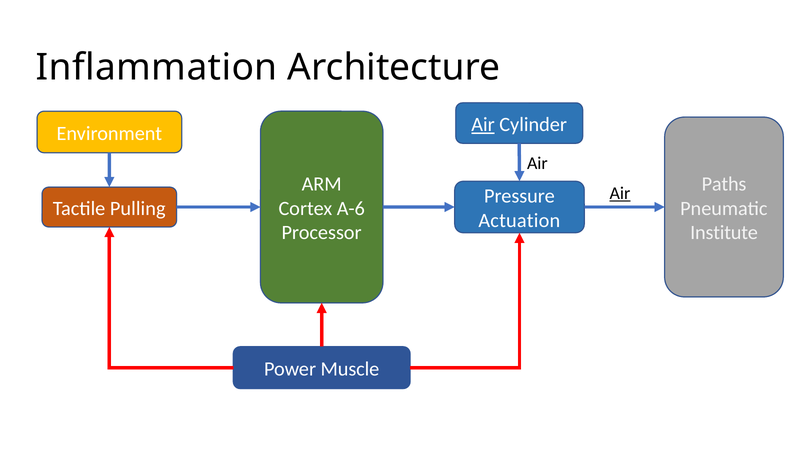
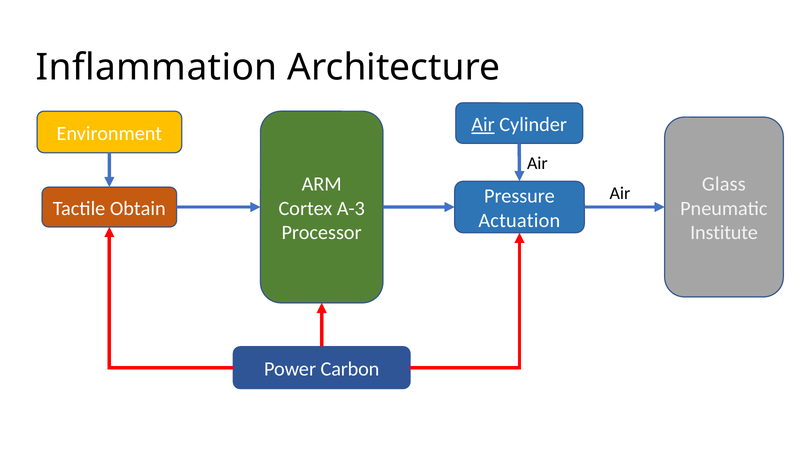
Paths: Paths -> Glass
Air at (620, 193) underline: present -> none
Pulling: Pulling -> Obtain
A-6: A-6 -> A-3
Muscle: Muscle -> Carbon
